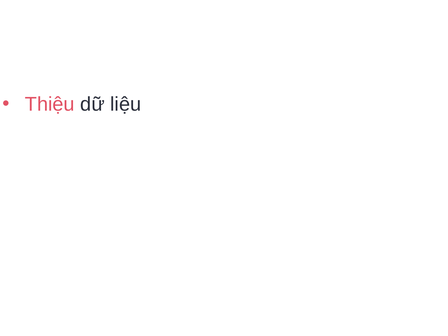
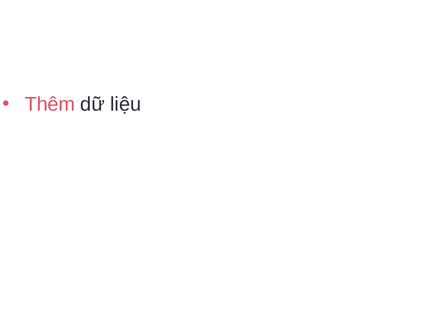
Thiệu: Thiệu -> Thêm
